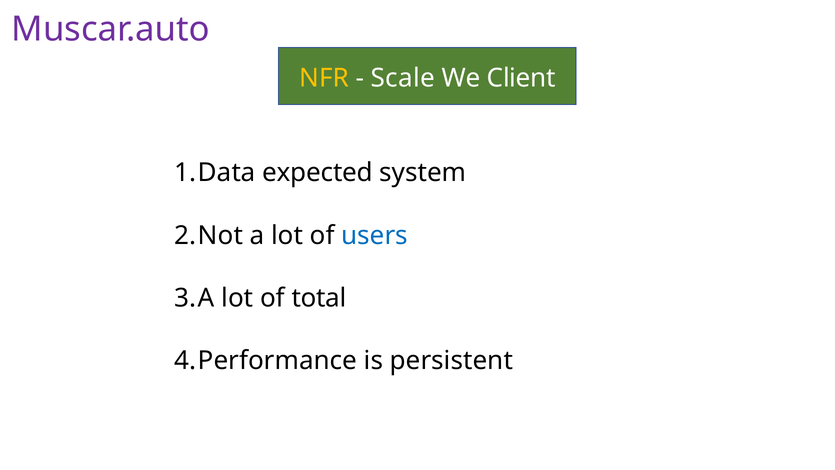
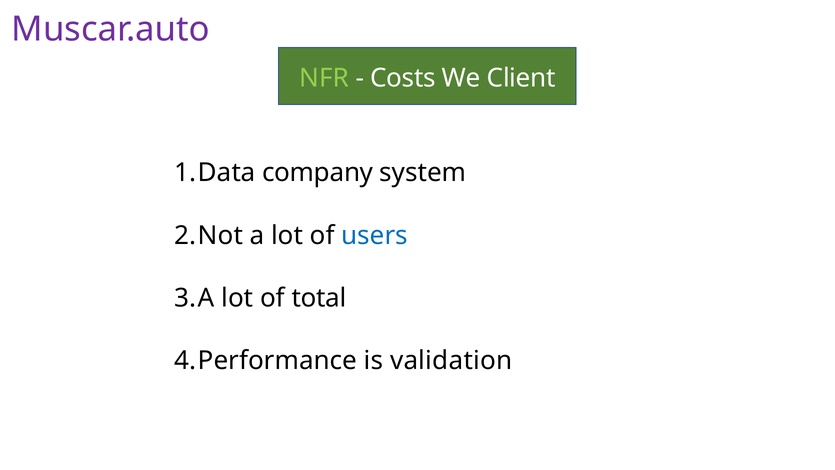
NFR colour: yellow -> light green
Scale: Scale -> Costs
expected: expected -> company
persistent: persistent -> validation
